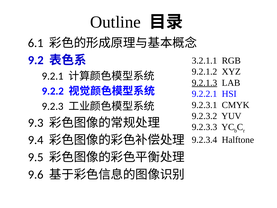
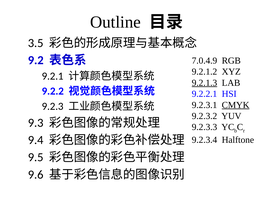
6.1: 6.1 -> 3.5
3.2.1.1: 3.2.1.1 -> 7.0.4.9
CMYK underline: none -> present
